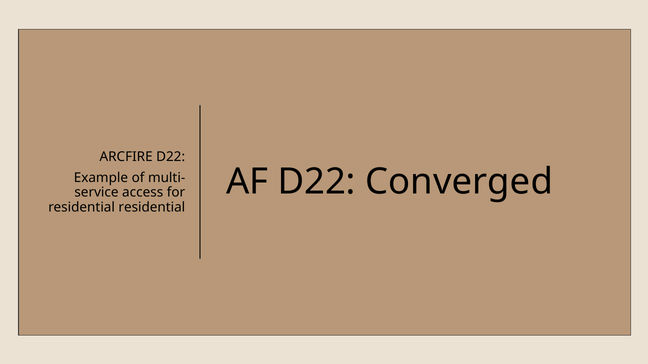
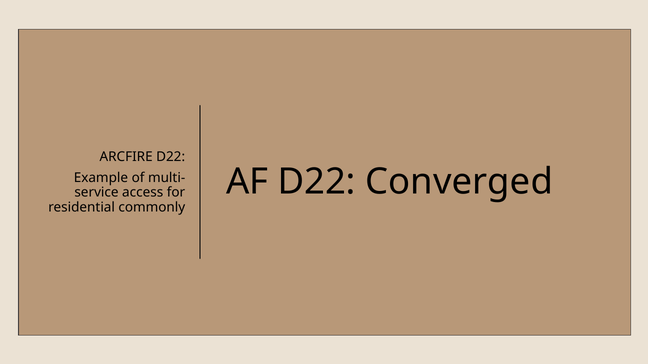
residential residential: residential -> commonly
